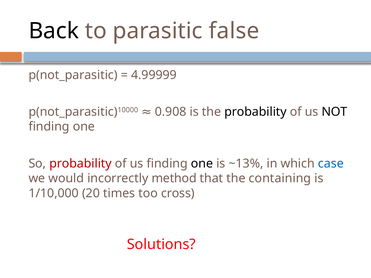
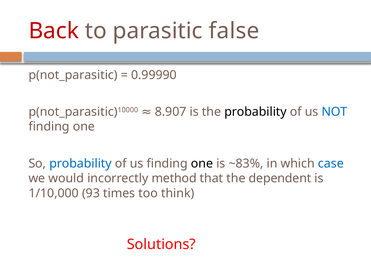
Back colour: black -> red
4.99999: 4.99999 -> 0.99990
0.908: 0.908 -> 8.907
NOT colour: black -> blue
probability at (80, 164) colour: red -> blue
~13%: ~13% -> ~83%
containing: containing -> dependent
20: 20 -> 93
cross: cross -> think
